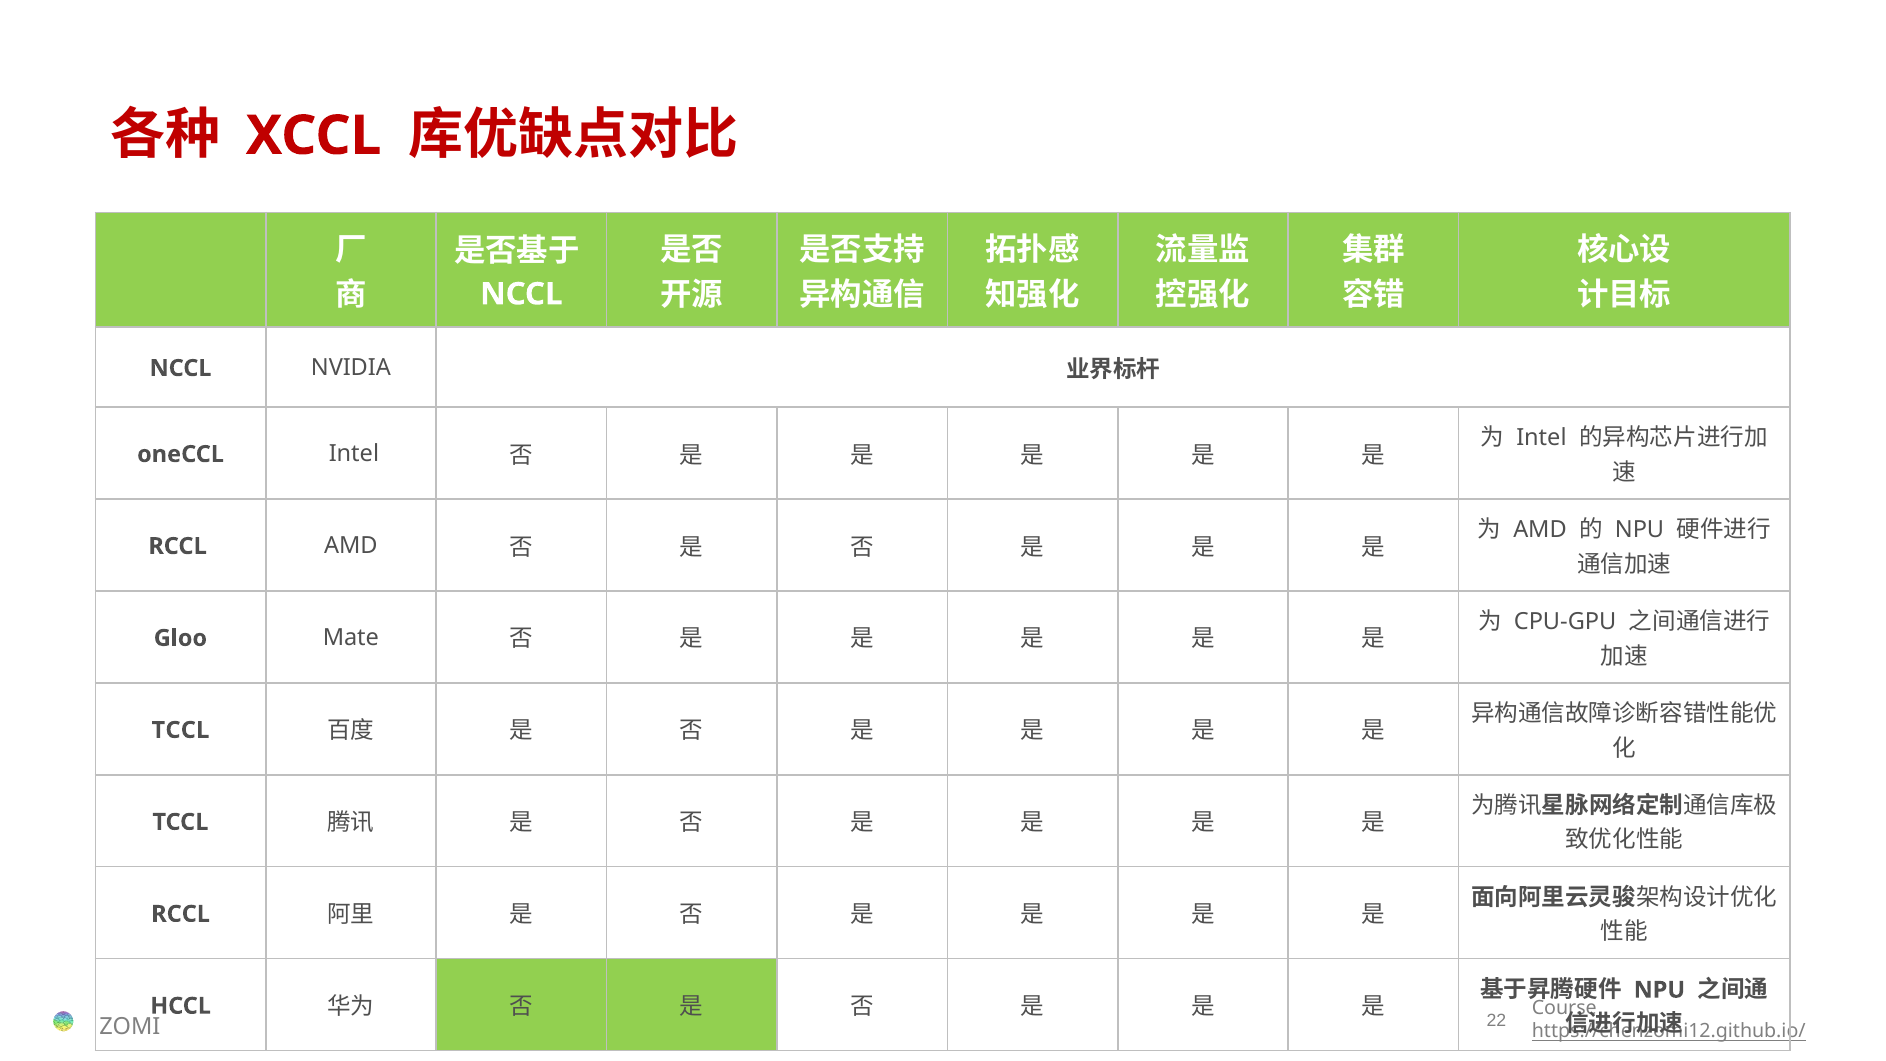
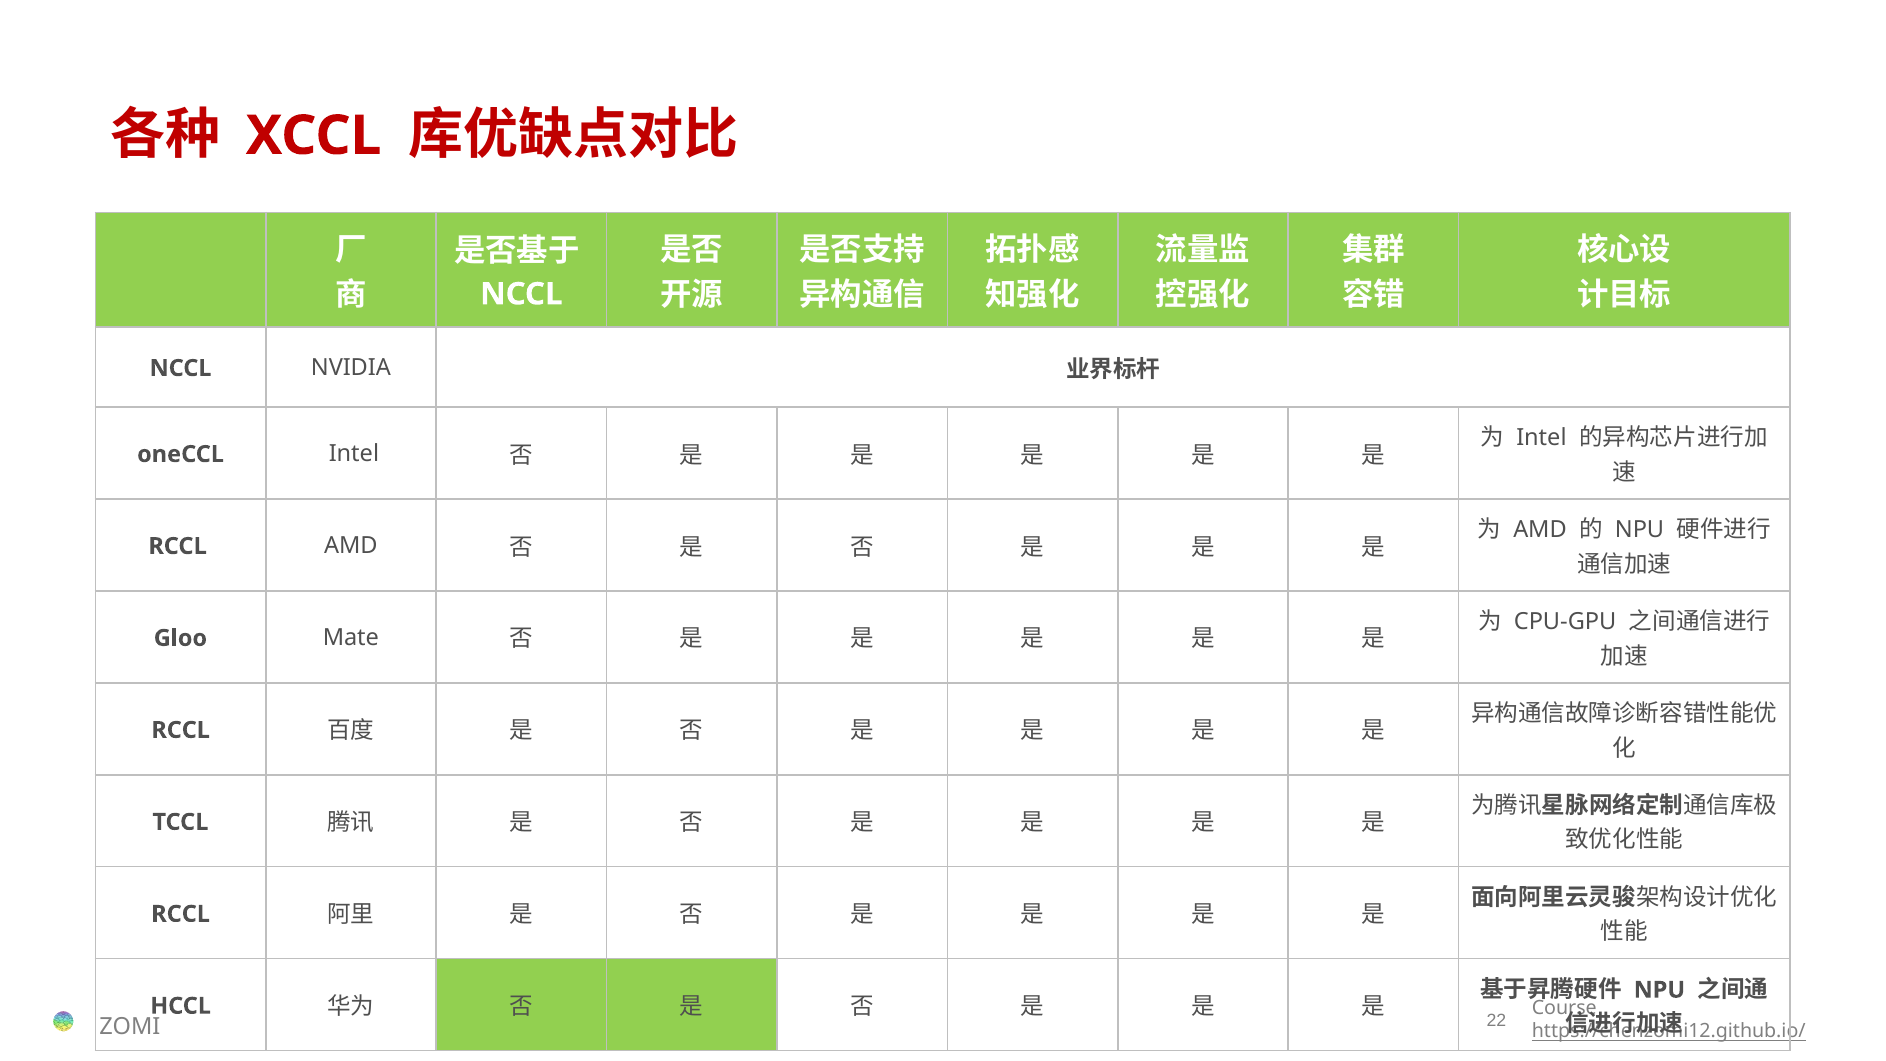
TCCL at (180, 730): TCCL -> RCCL
